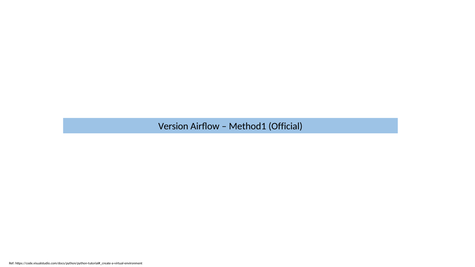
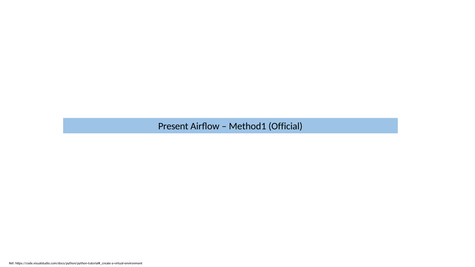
Version: Version -> Present
